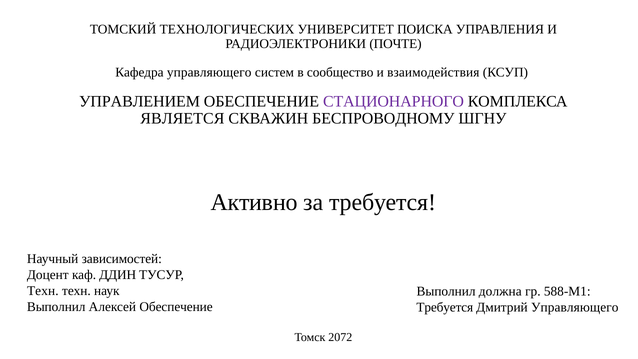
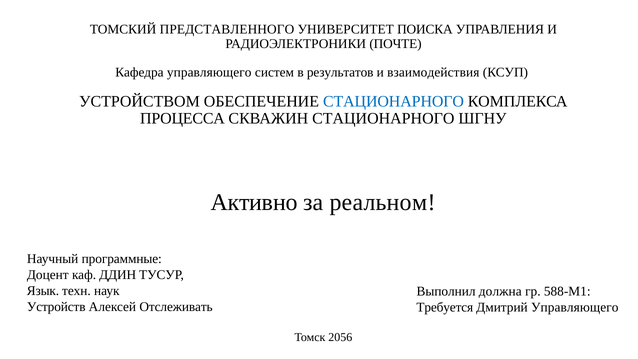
ТЕХНОЛОГИЧЕСКИХ: ТЕХНОЛОГИЧЕСКИХ -> ПРЕДСТАВЛЕННОГО
сообщество: сообщество -> результатов
УПРАВЛЕНИЕМ: УПРАВЛЕНИЕМ -> УСТРОЙСТВОМ
СТАЦИОНАРНОГО at (394, 101) colour: purple -> blue
ЯВЛЯЕТСЯ: ЯВЛЯЕТСЯ -> ПРОЦЕССА
СКВАЖИН БЕСПРОВОДНОМУ: БЕСПРОВОДНОМУ -> СТАЦИОНАРНОГО
за требуется: требуется -> реальном
зависимостей: зависимостей -> программные
Техн at (43, 291): Техн -> Язык
Выполнил at (56, 307): Выполнил -> Устройств
Алексей Обеспечение: Обеспечение -> Отслеживать
2072: 2072 -> 2056
